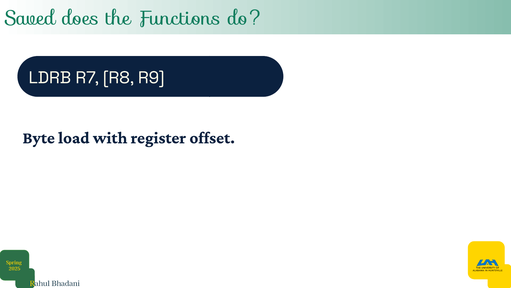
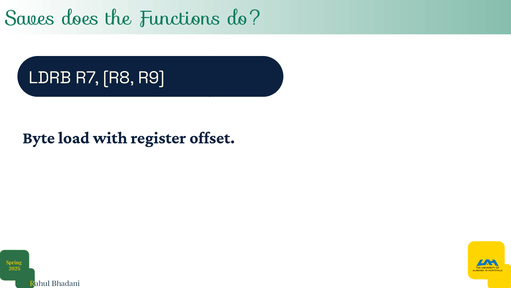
Saved: Saved -> Saves
